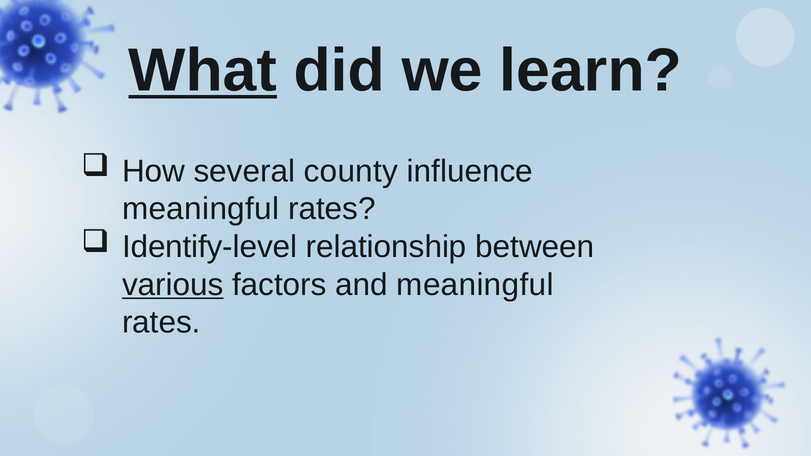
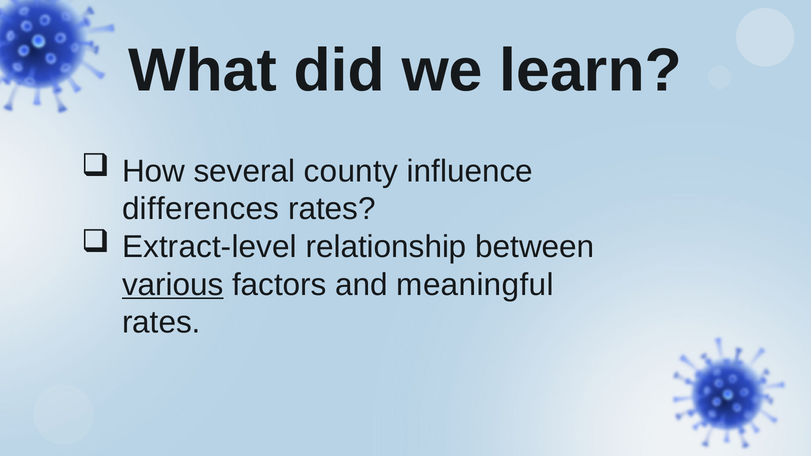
What underline: present -> none
meaningful at (201, 209): meaningful -> differences
Identify-level: Identify-level -> Extract-level
